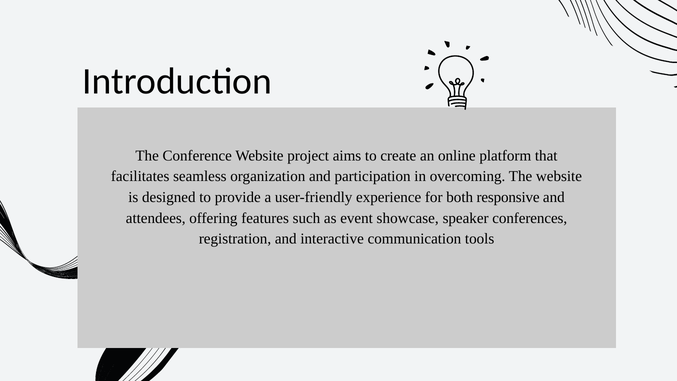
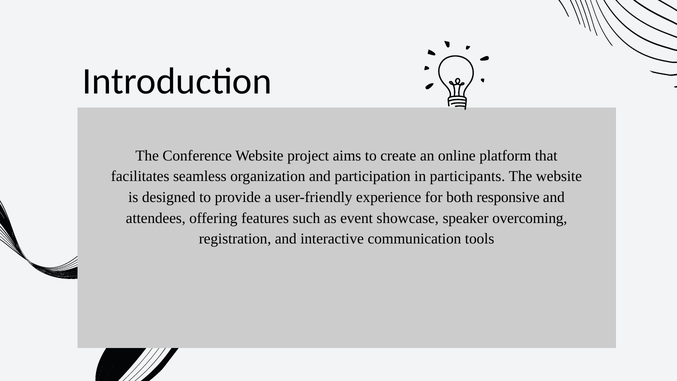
overcoming: overcoming -> participants
conferences: conferences -> overcoming
